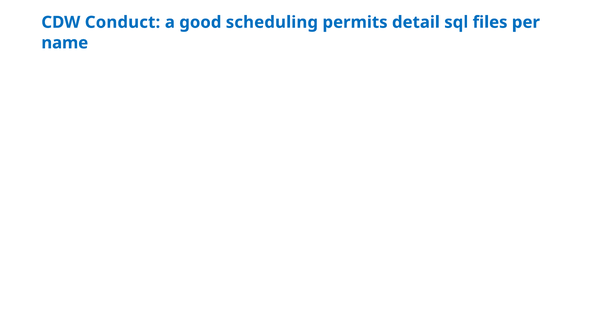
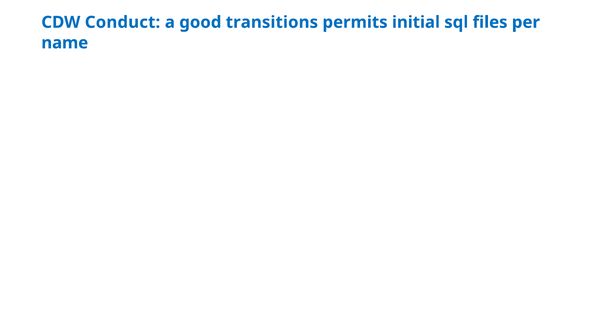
scheduling: scheduling -> transitions
detail: detail -> initial
